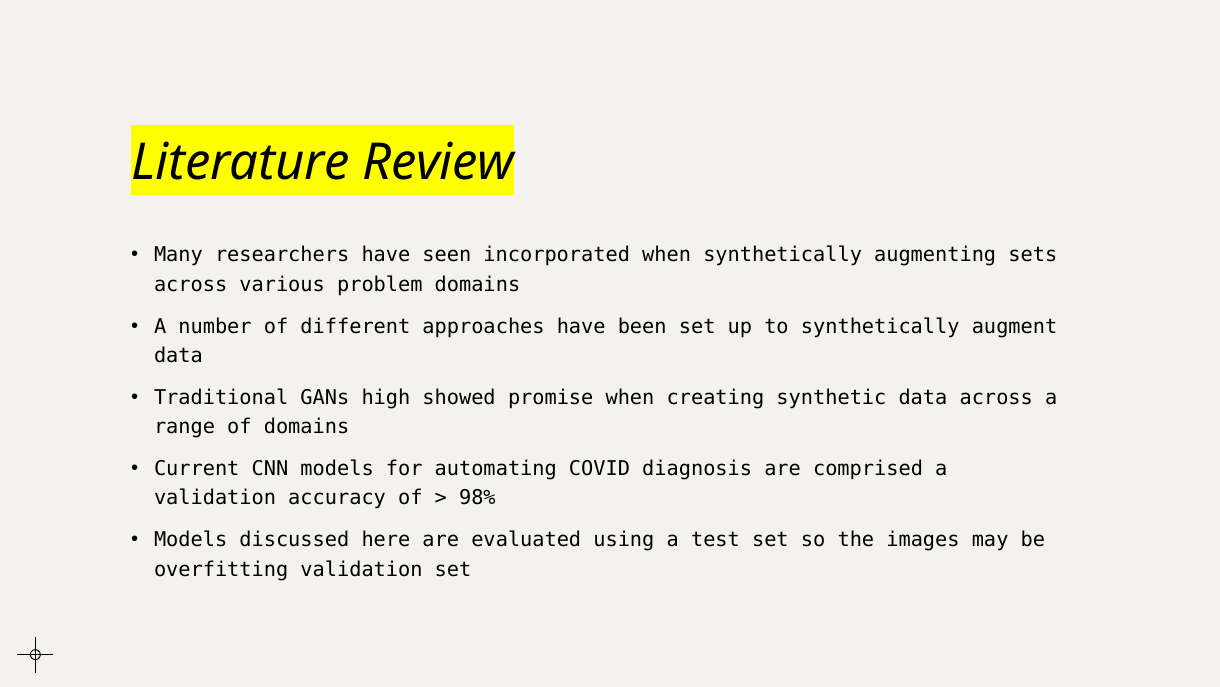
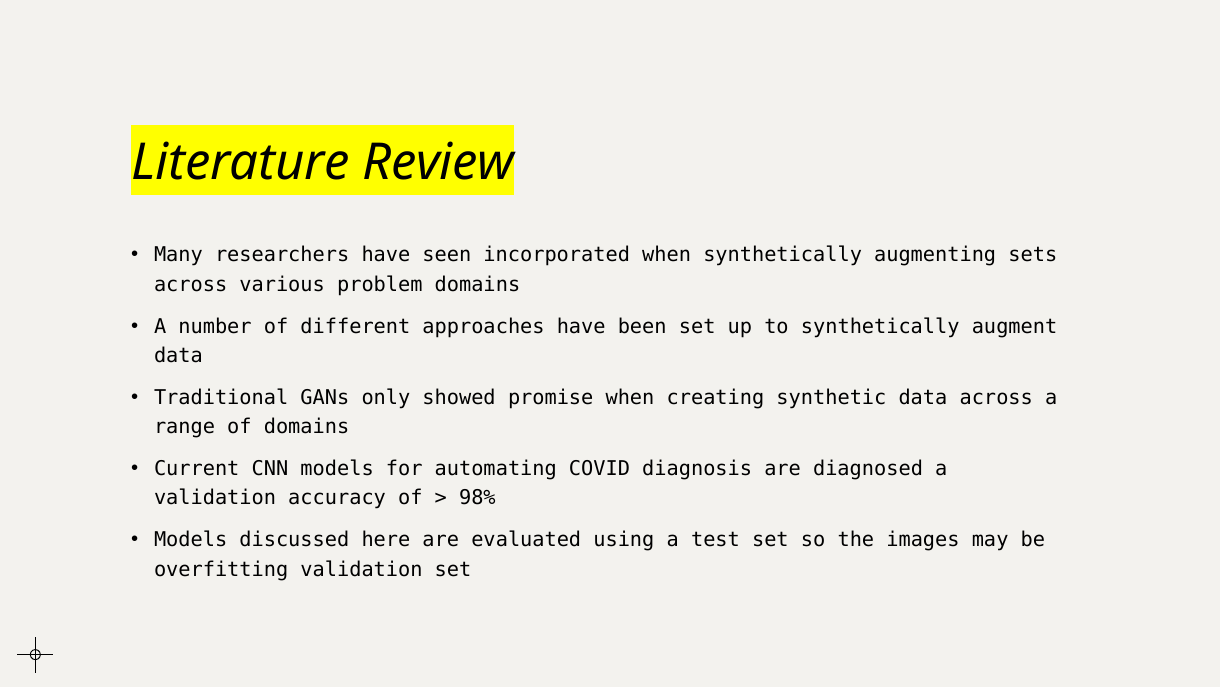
high: high -> only
comprised: comprised -> diagnosed
